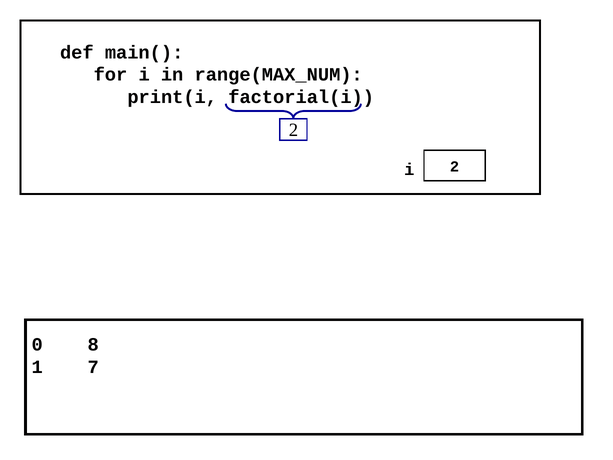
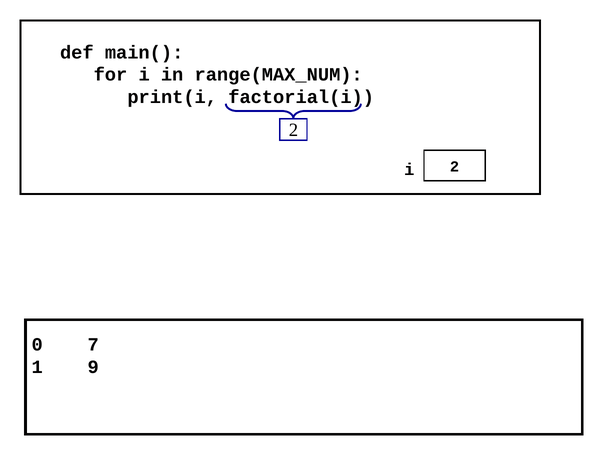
8: 8 -> 7
7: 7 -> 9
